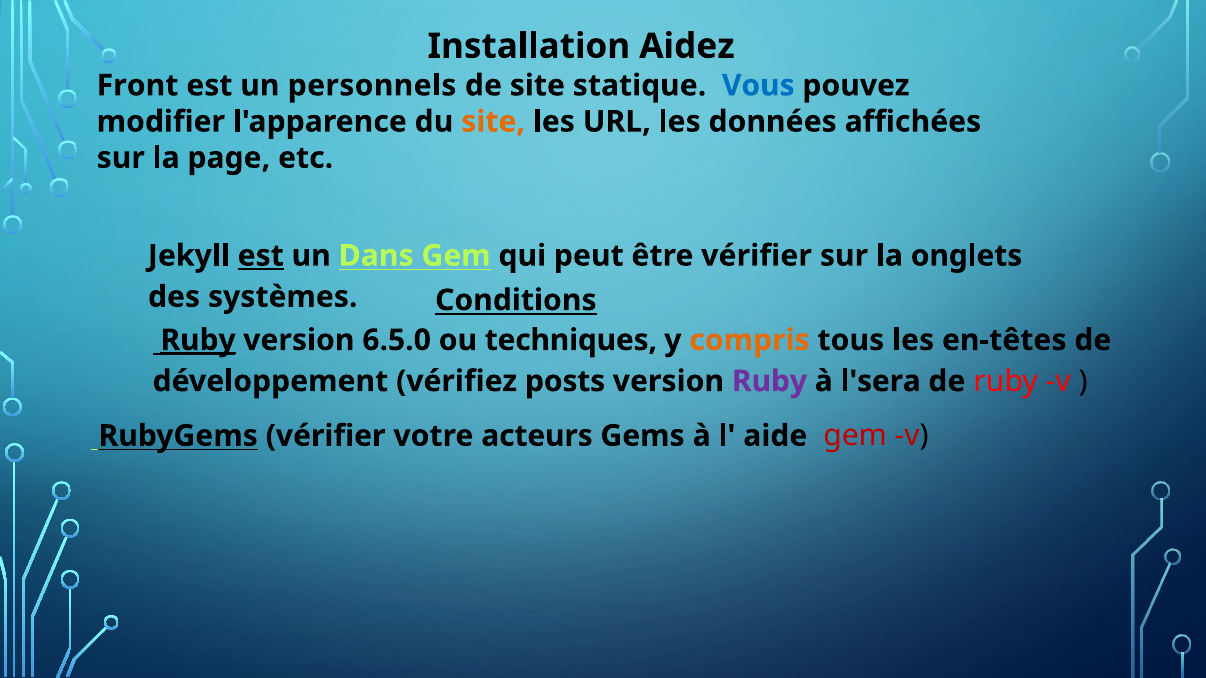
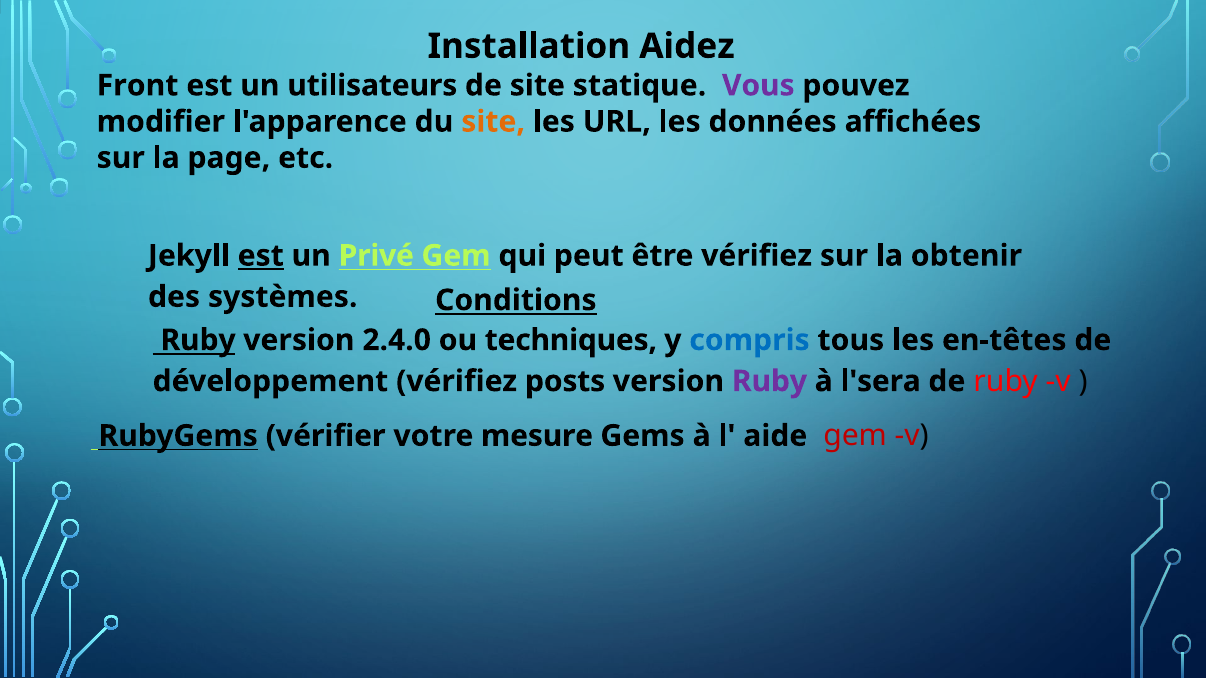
personnels: personnels -> utilisateurs
Vous colour: blue -> purple
Dans: Dans -> Privé
être vérifier: vérifier -> vérifiez
onglets: onglets -> obtenir
Ruby at (198, 340) underline: present -> none
6.5.0: 6.5.0 -> 2.4.0
compris colour: orange -> blue
acteurs: acteurs -> mesure
